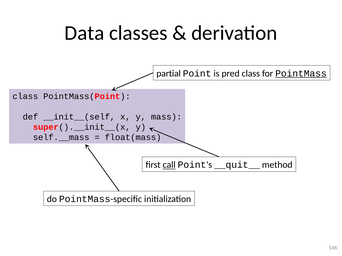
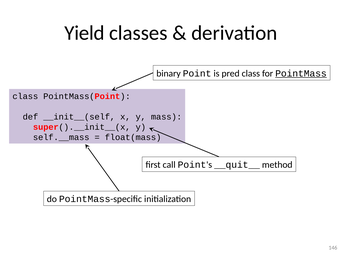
Data: Data -> Yield
partial: partial -> binary
call underline: present -> none
